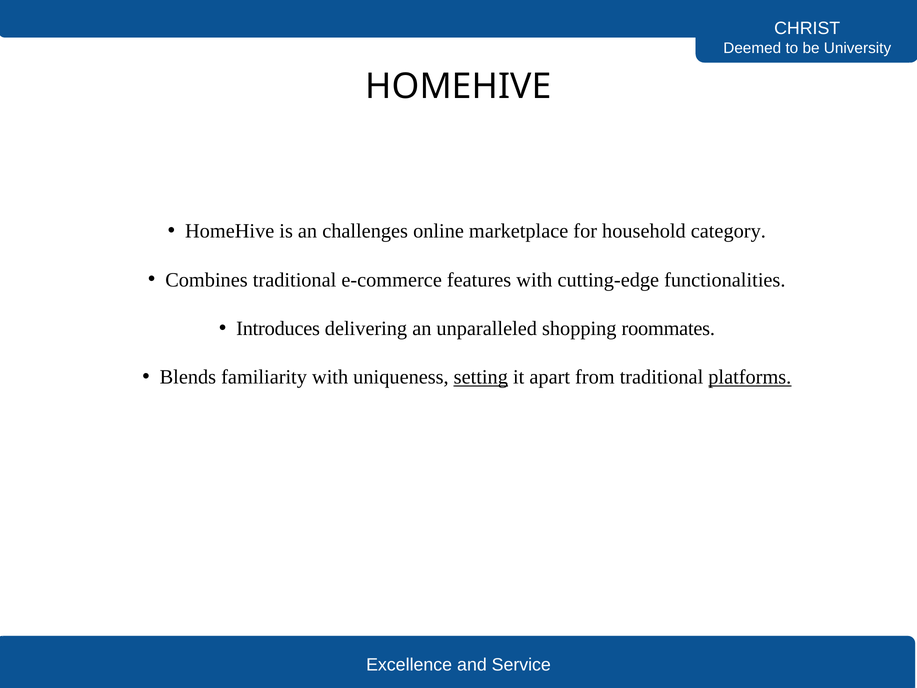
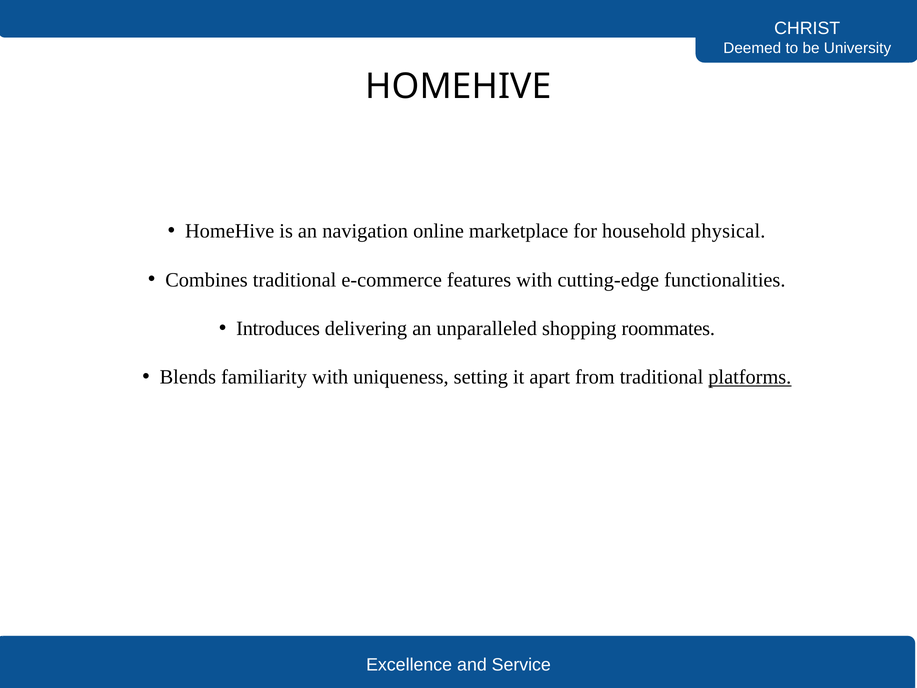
challenges: challenges -> navigation
category: category -> physical
setting underline: present -> none
